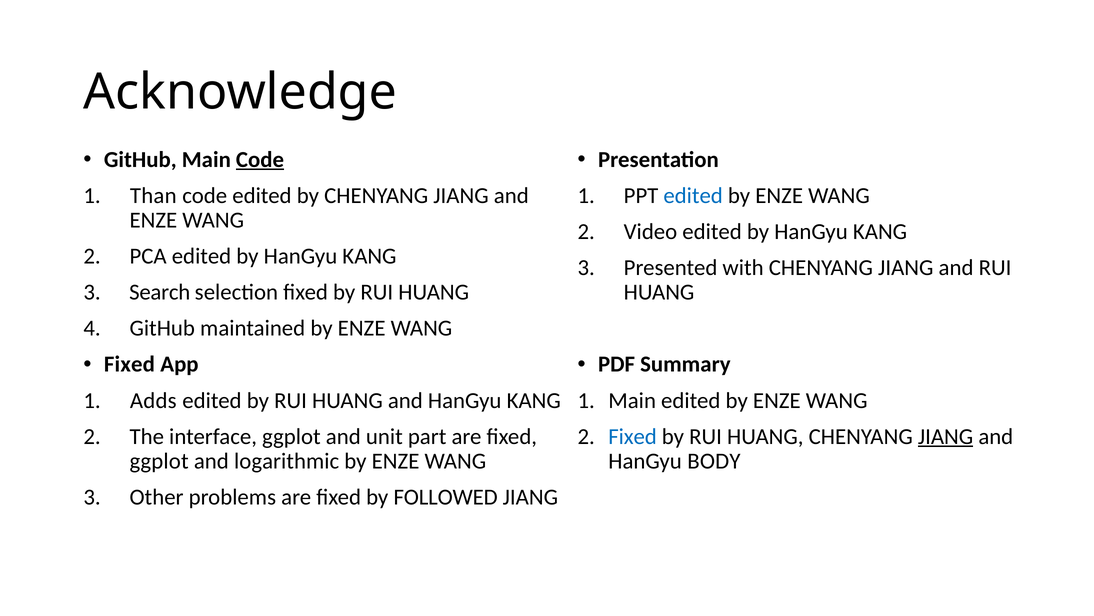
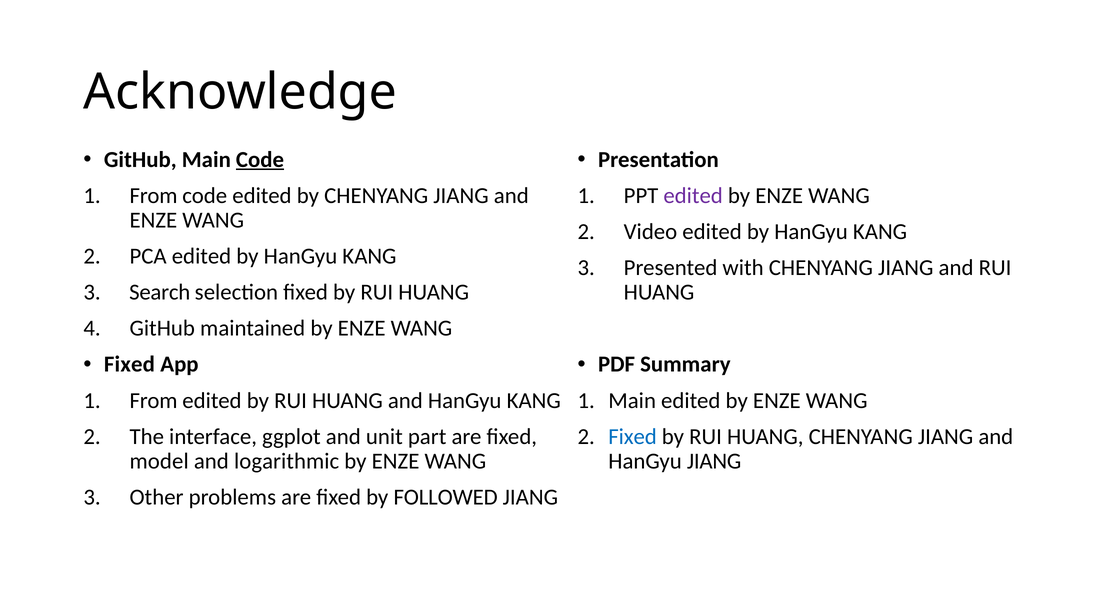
Than at (153, 195): Than -> From
edited at (693, 195) colour: blue -> purple
Adds at (153, 400): Adds -> From
JIANG at (946, 436) underline: present -> none
ggplot at (159, 461): ggplot -> model
HanGyu BODY: BODY -> JIANG
